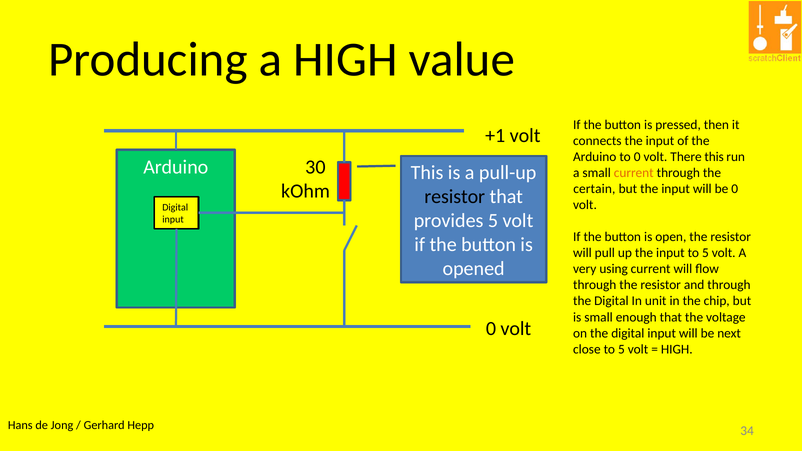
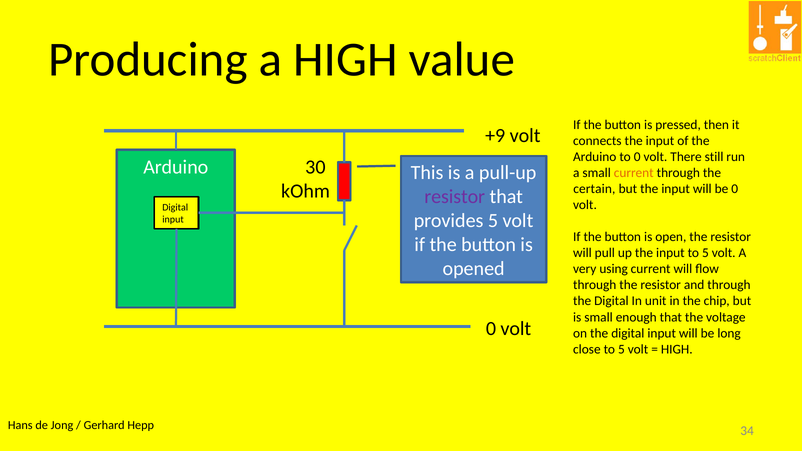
+1: +1 -> +9
There this: this -> still
resistor at (455, 197) colour: black -> purple
next: next -> long
